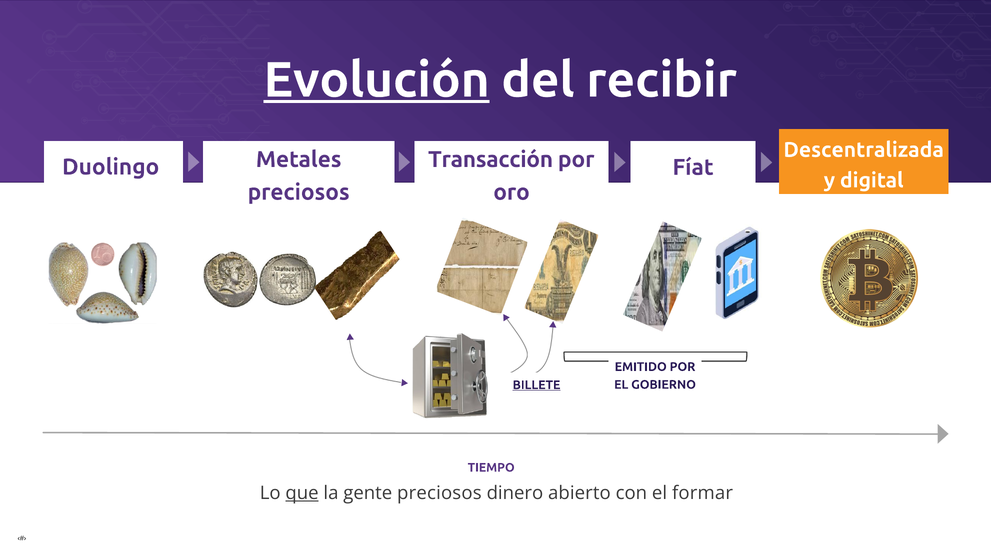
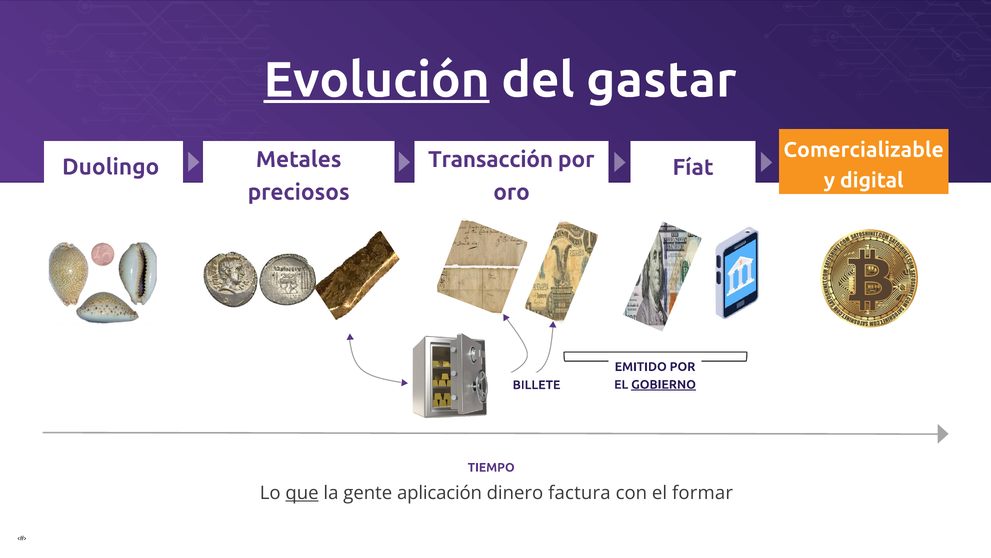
recibir: recibir -> gastar
Descentralizada: Descentralizada -> Comercializable
GOBIERNO underline: none -> present
BILLETE underline: present -> none
gente preciosos: preciosos -> aplicación
abierto: abierto -> factura
